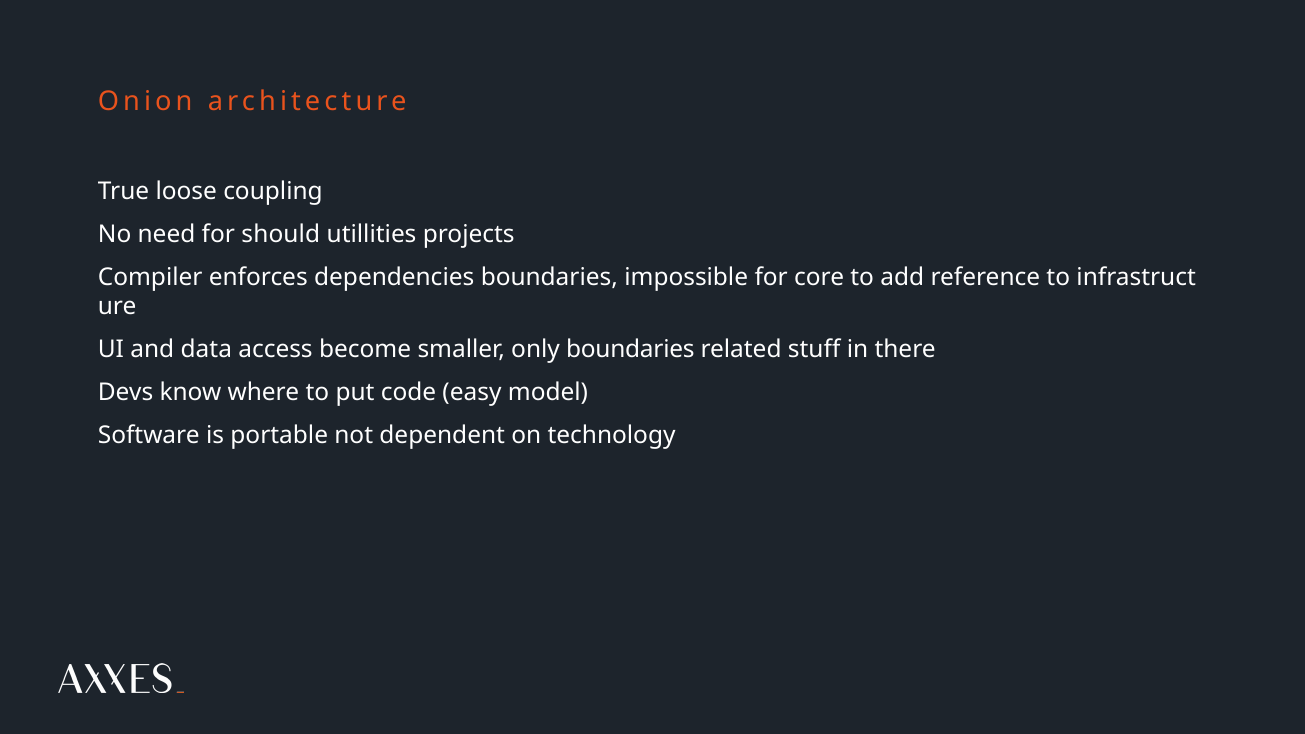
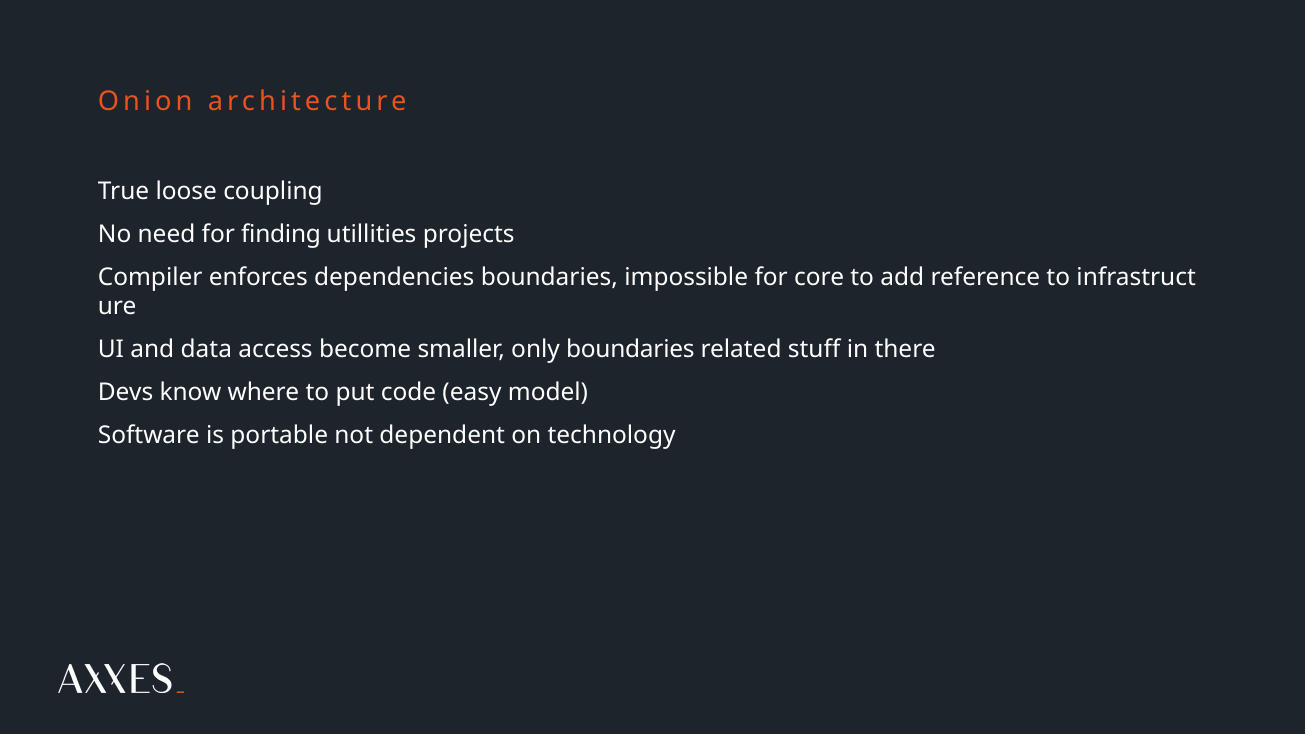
should: should -> finding
